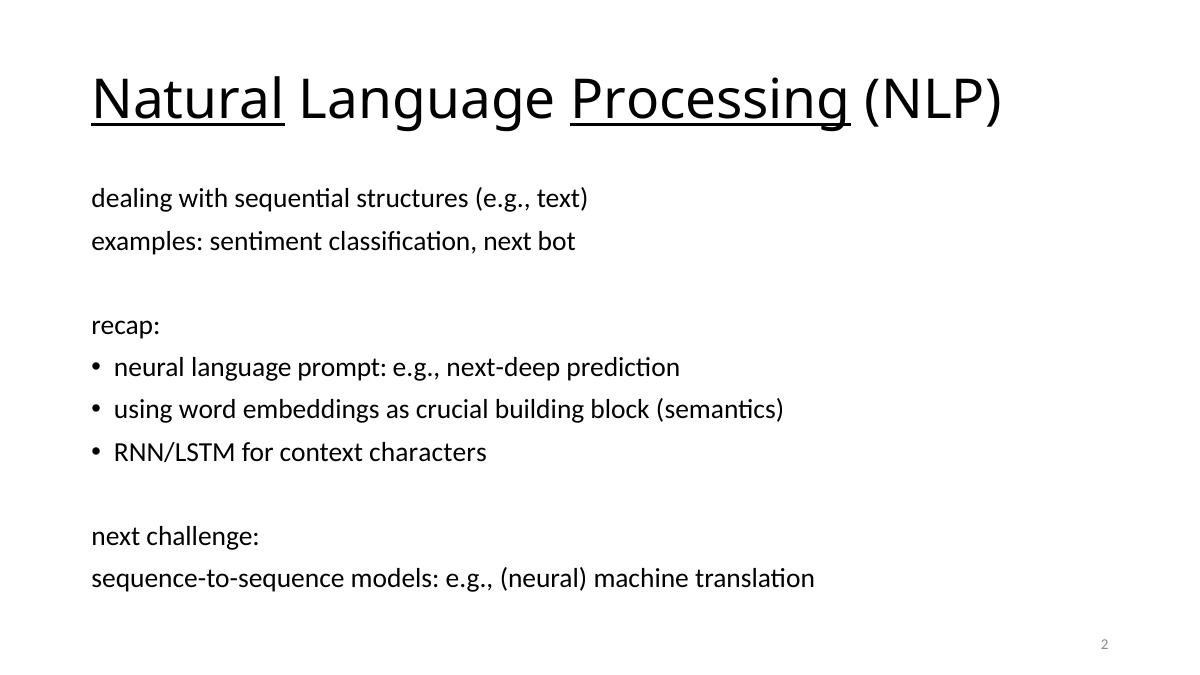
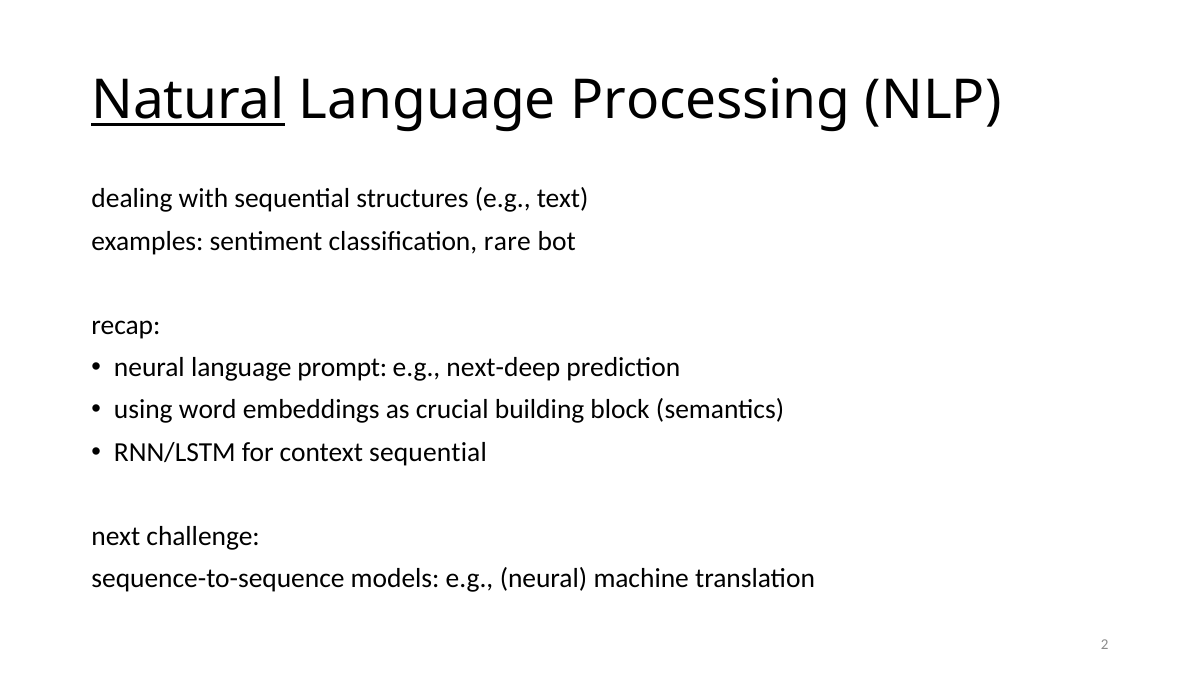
Processing underline: present -> none
classification next: next -> rare
context characters: characters -> sequential
